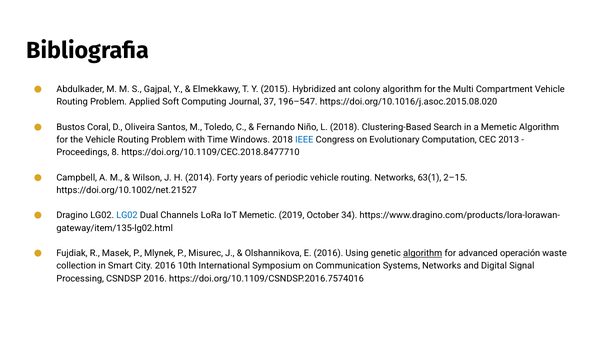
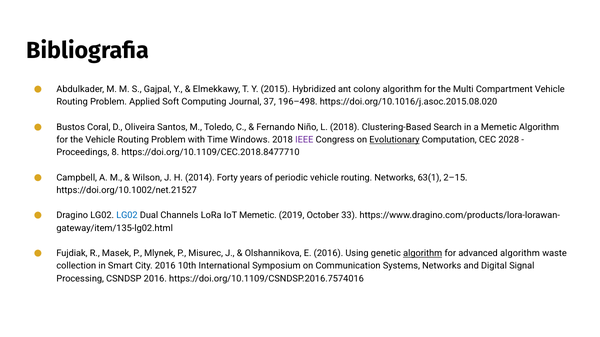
196–547: 196–547 -> 196–498
IEEE colour: blue -> purple
Evolutionary underline: none -> present
2013: 2013 -> 2028
34: 34 -> 33
advanced operación: operación -> algorithm
